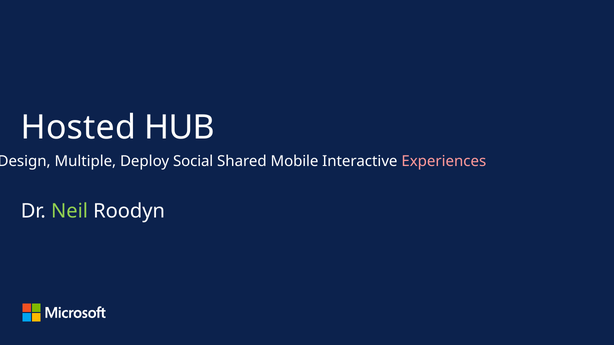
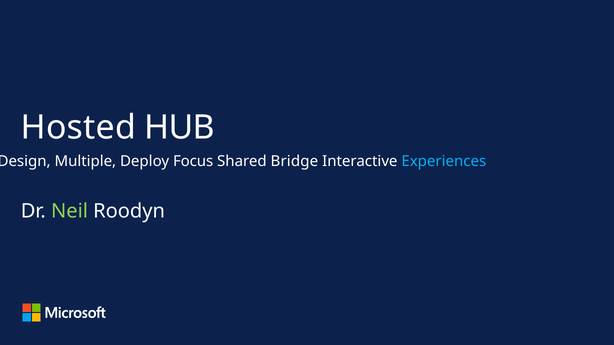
Social: Social -> Focus
Mobile: Mobile -> Bridge
Experiences colour: pink -> light blue
